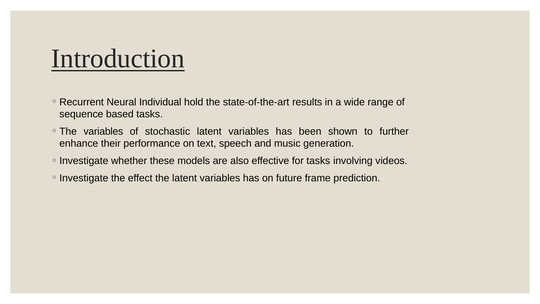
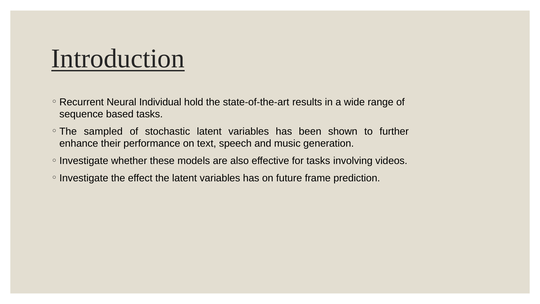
variables at (103, 131): variables -> sampled
